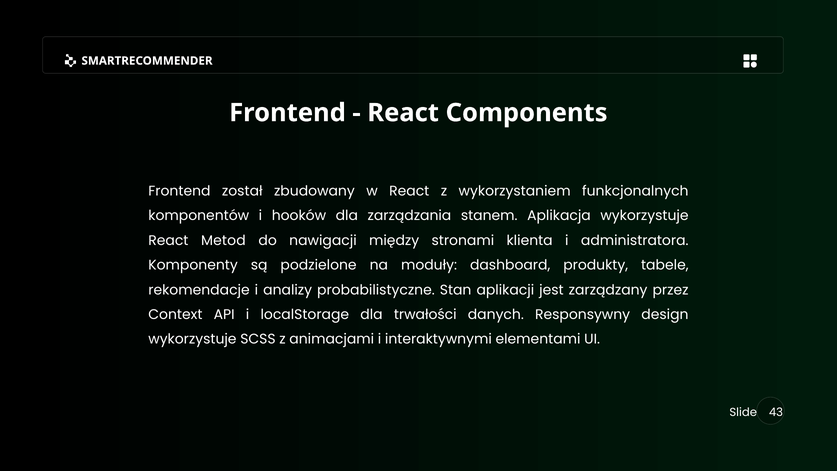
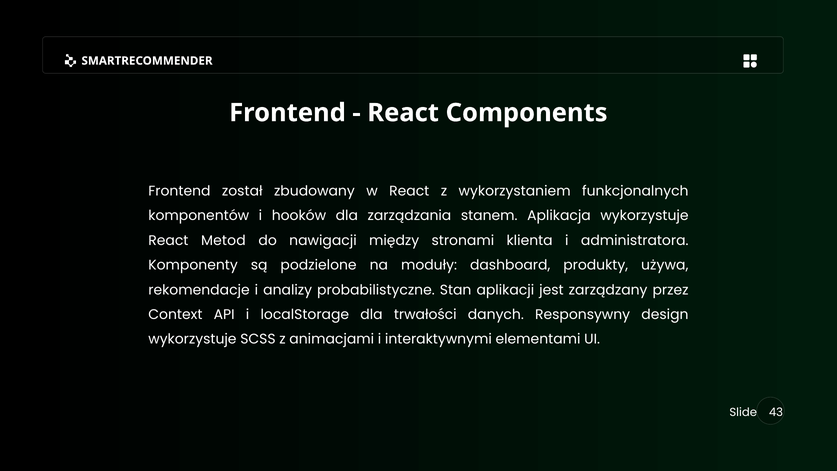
tabele: tabele -> używa
